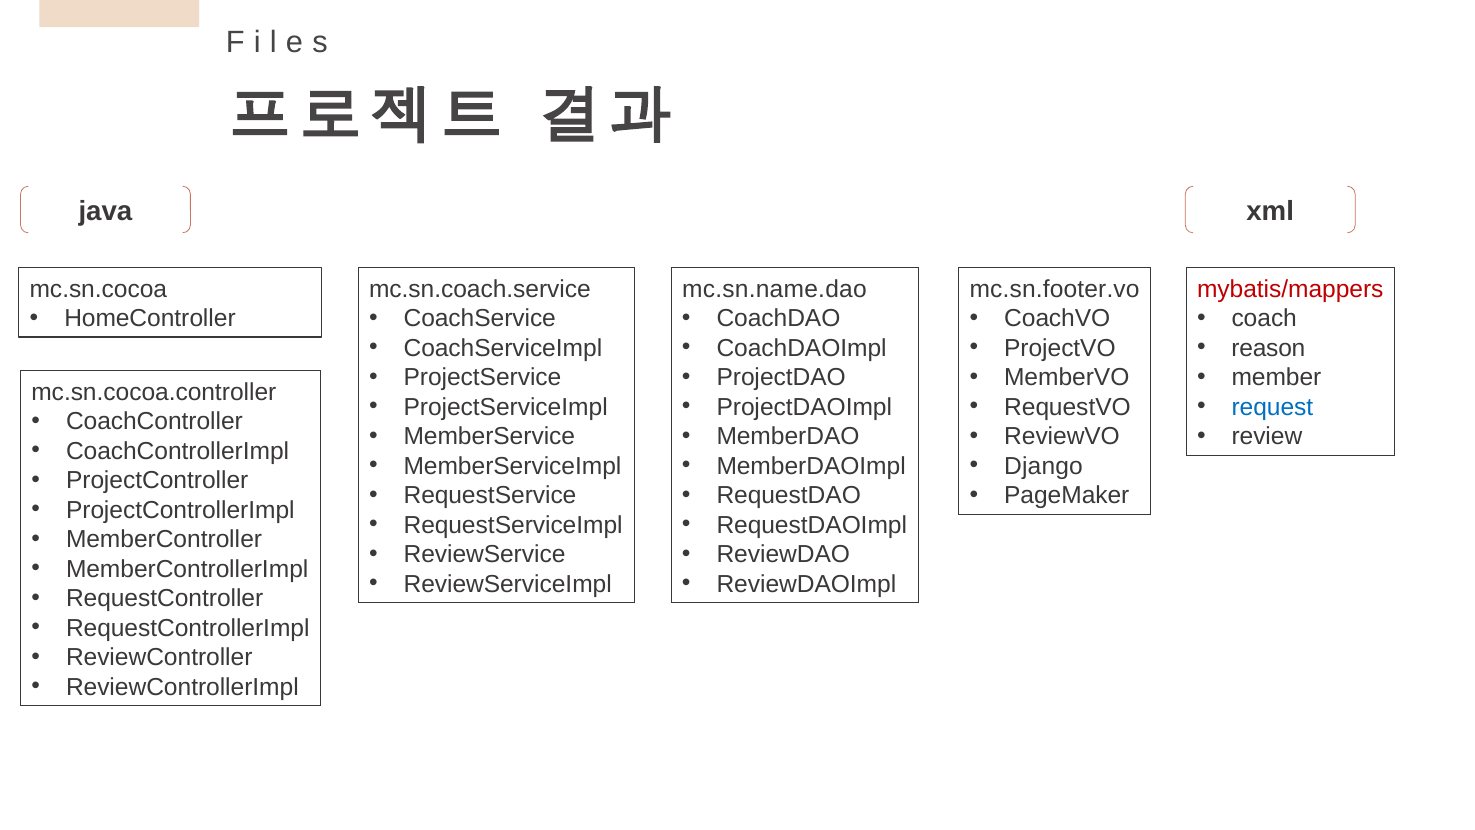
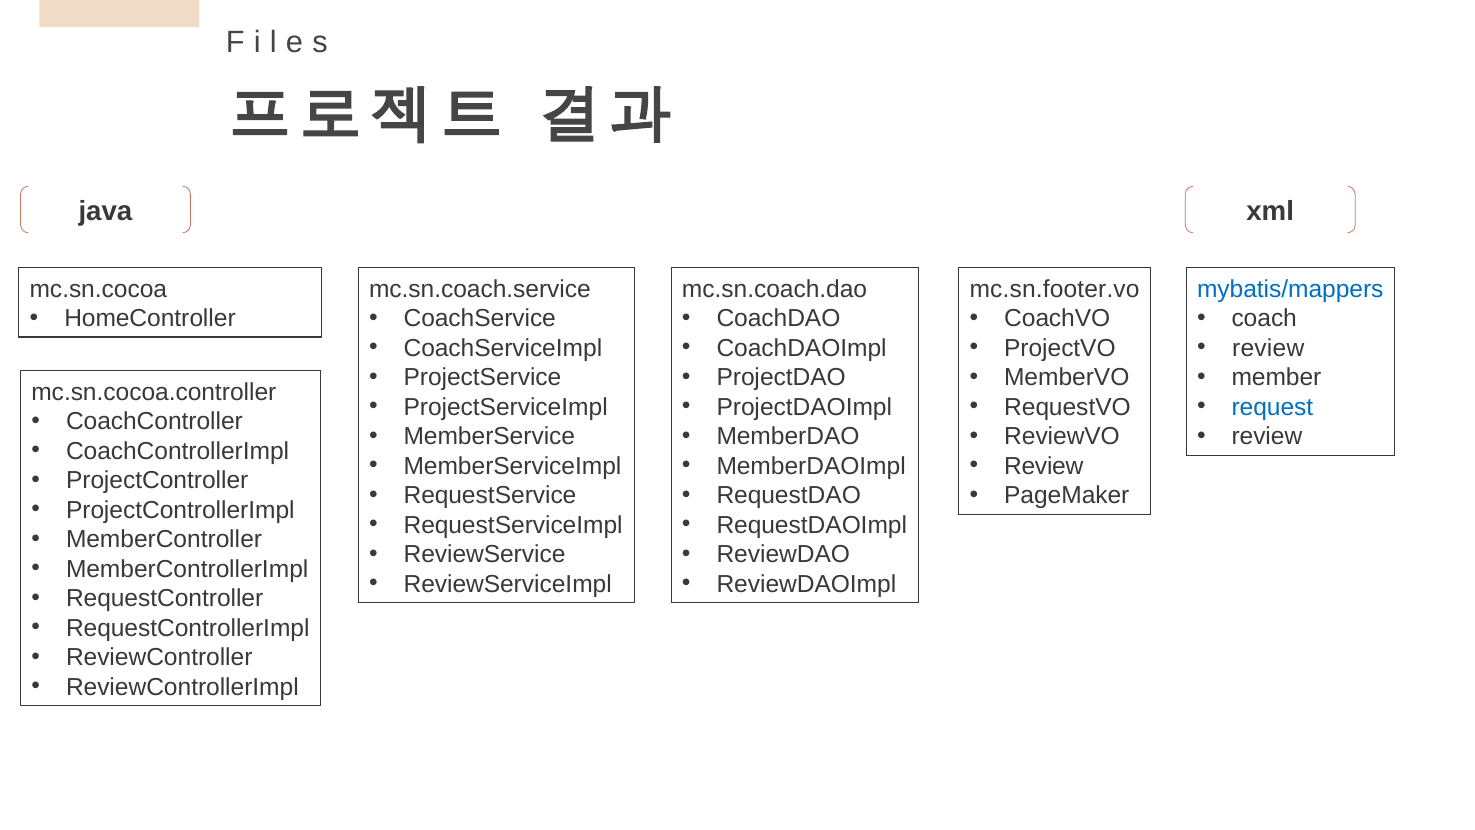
mc.sn.name.dao: mc.sn.name.dao -> mc.sn.coach.dao
mybatis/mappers colour: red -> blue
reason at (1268, 348): reason -> review
Django at (1044, 466): Django -> Review
